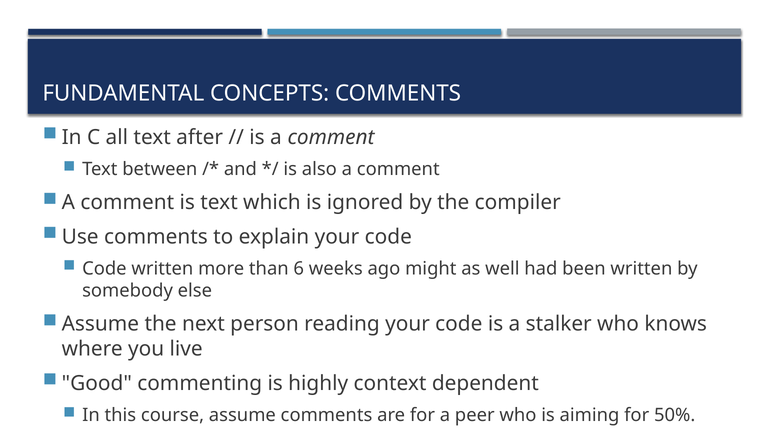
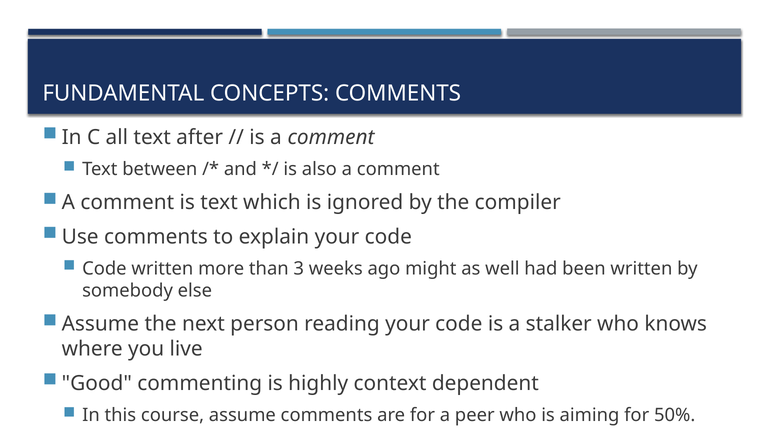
6: 6 -> 3
